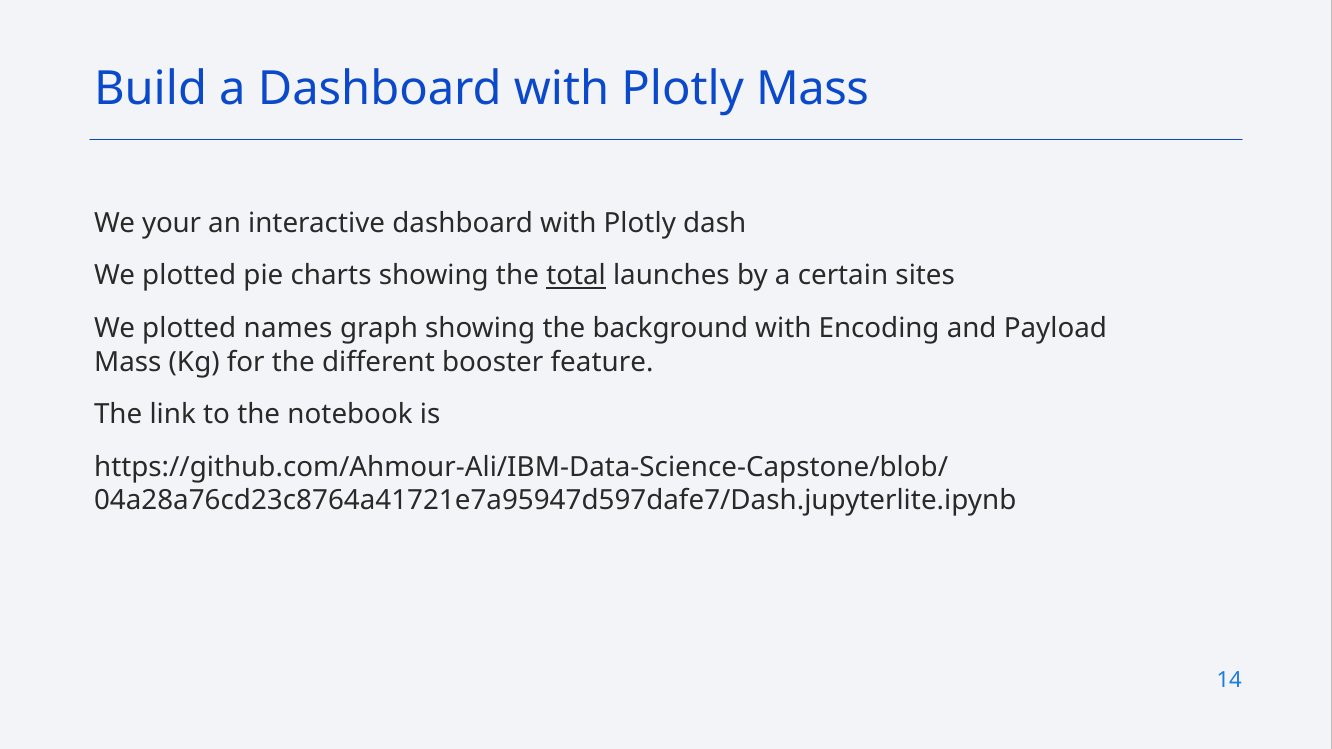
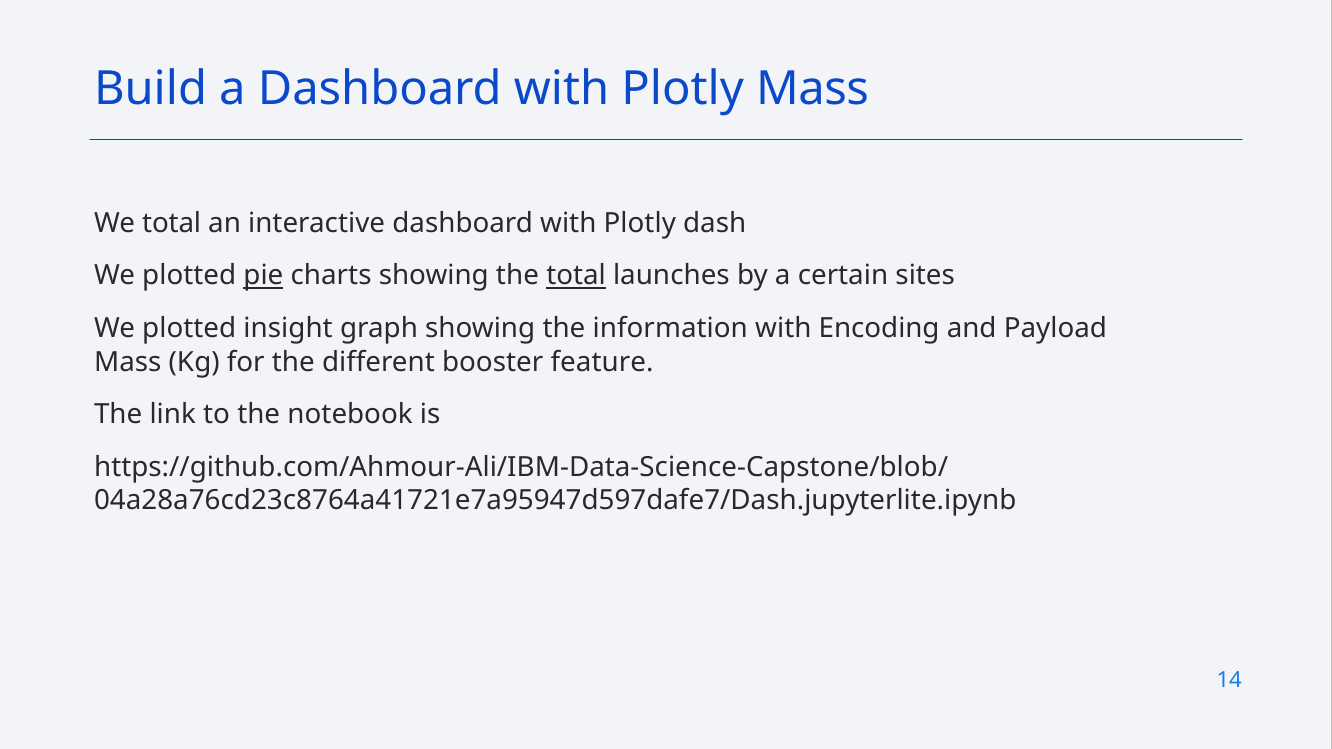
We your: your -> total
pie underline: none -> present
names: names -> insight
background: background -> information
